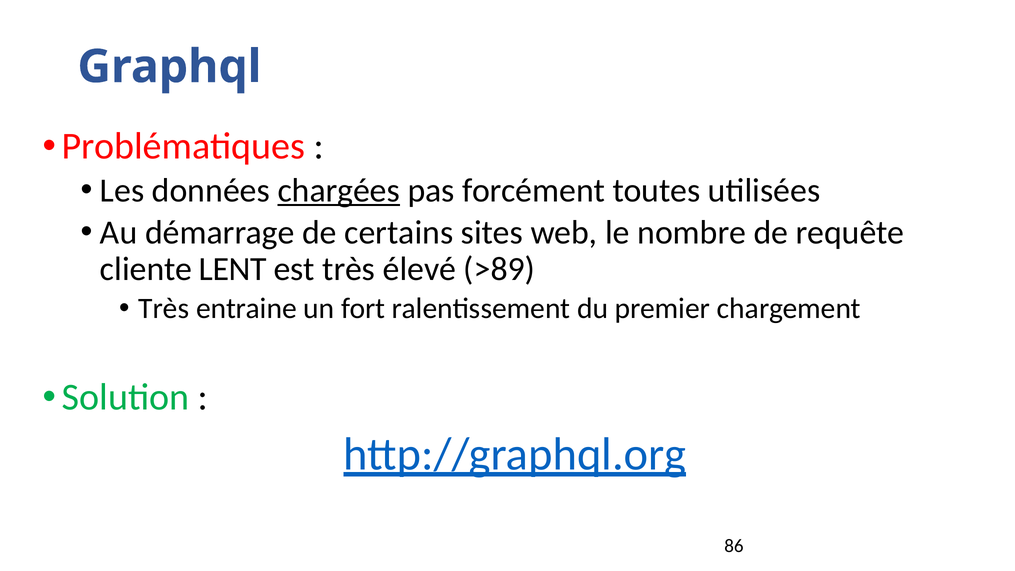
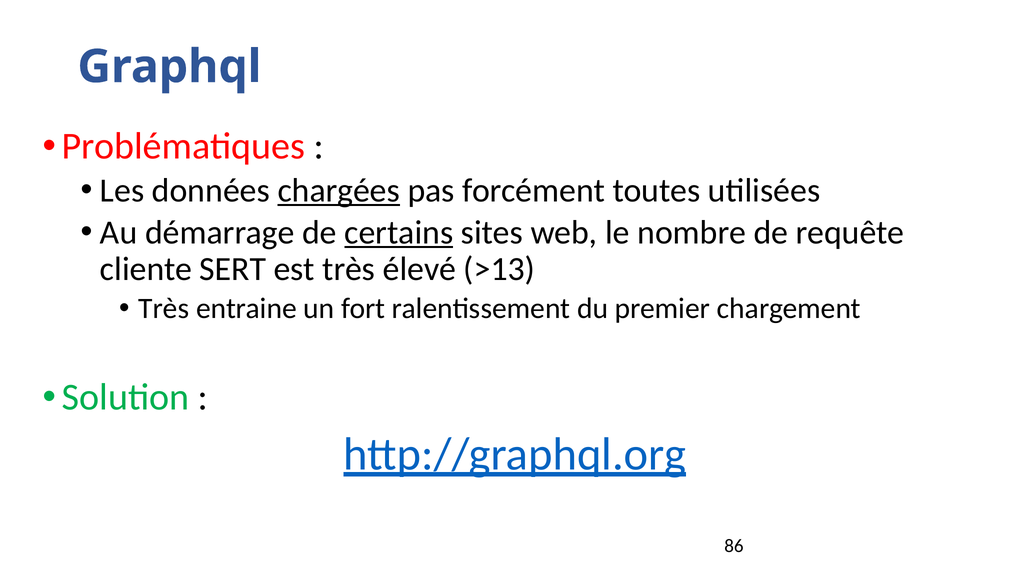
certains underline: none -> present
LENT: LENT -> SERT
>89: >89 -> >13
